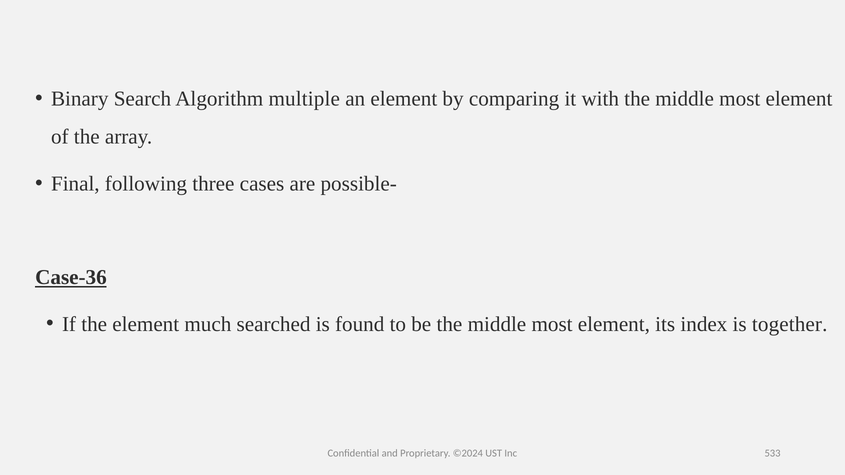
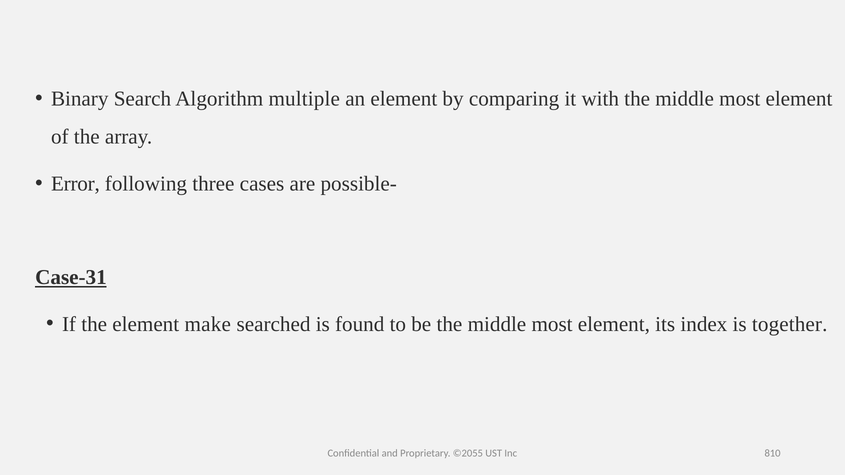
Final: Final -> Error
Case-36: Case-36 -> Case-31
much: much -> make
©2024: ©2024 -> ©2055
533: 533 -> 810
